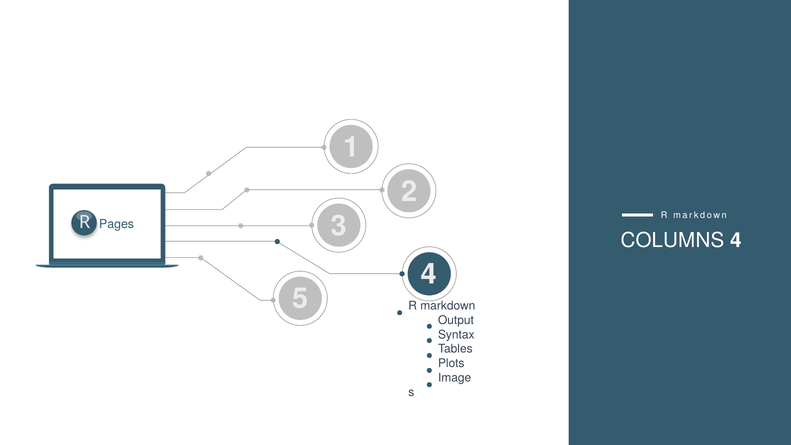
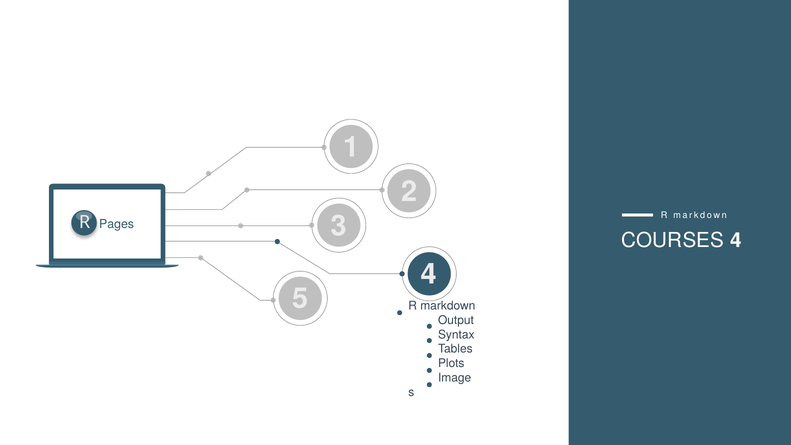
COLUMNS: COLUMNS -> COURSES
